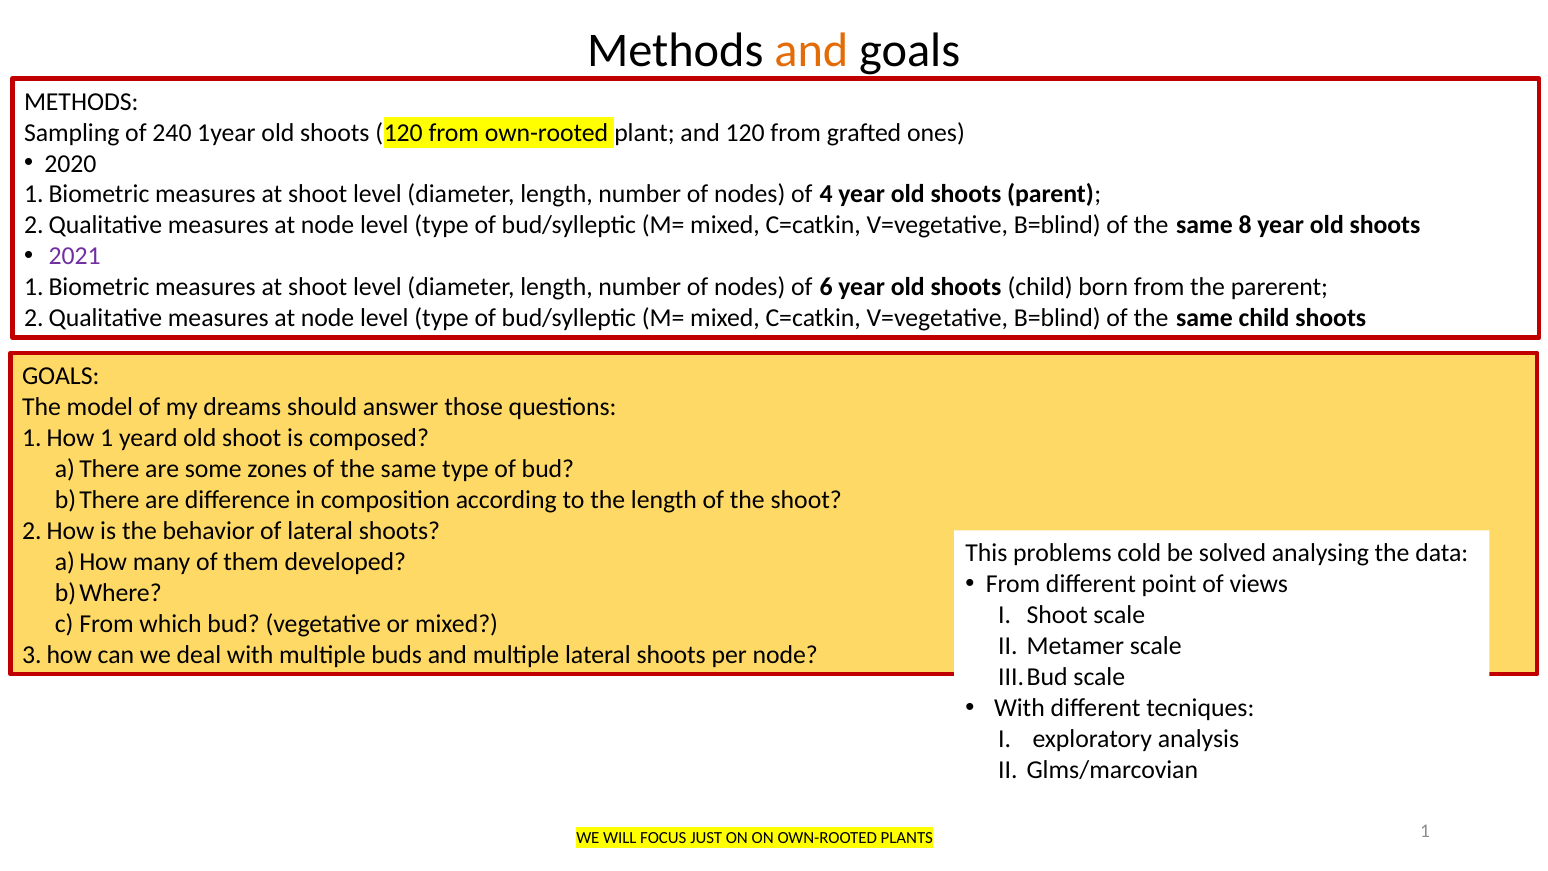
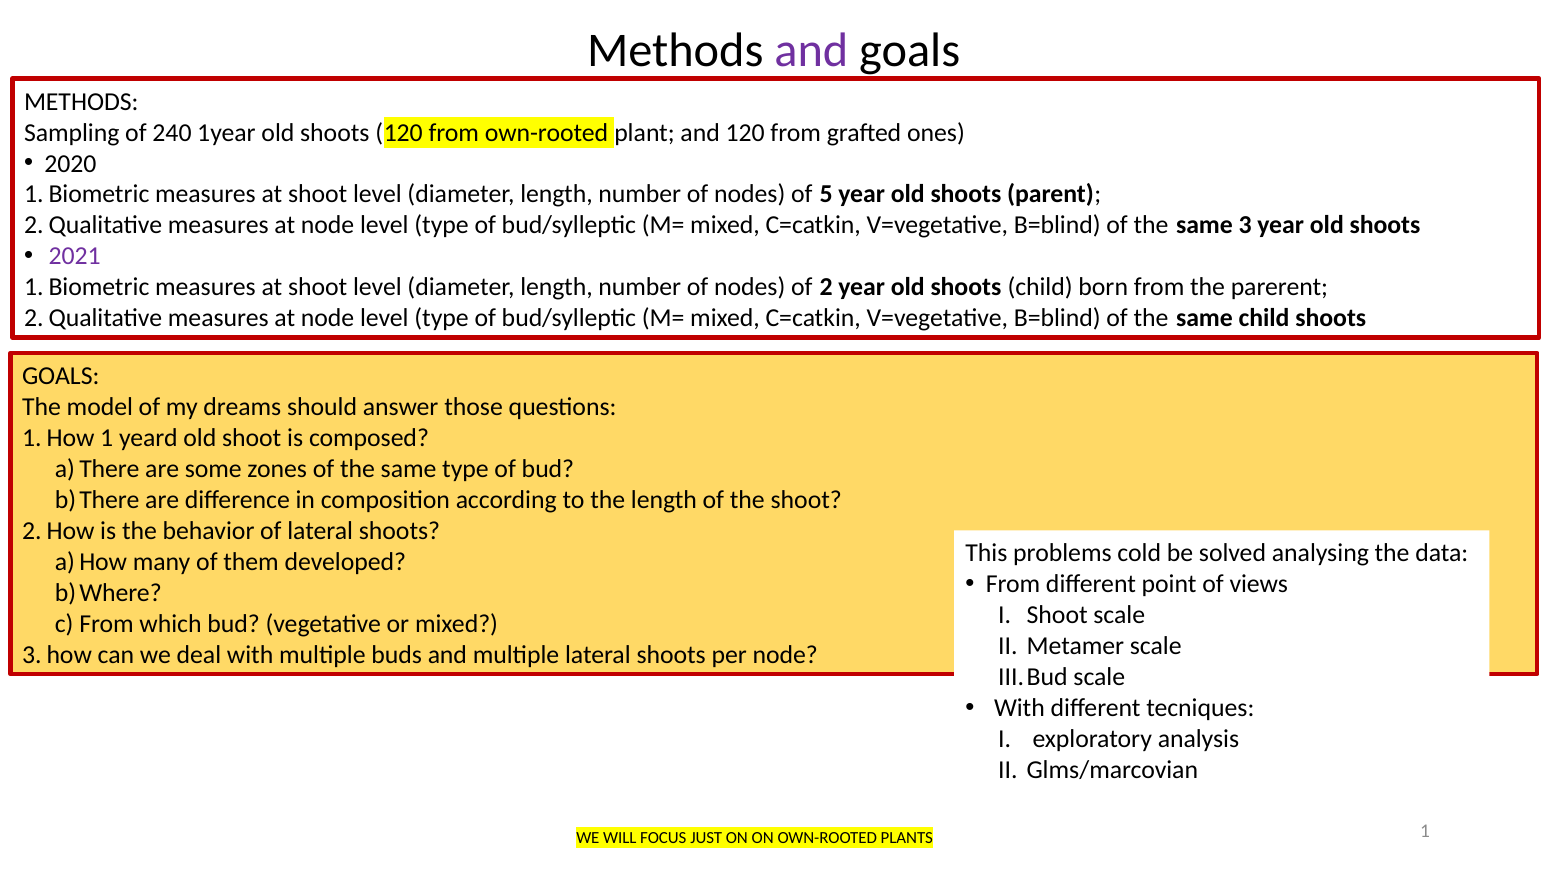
and at (811, 51) colour: orange -> purple
4: 4 -> 5
8: 8 -> 3
6: 6 -> 2
